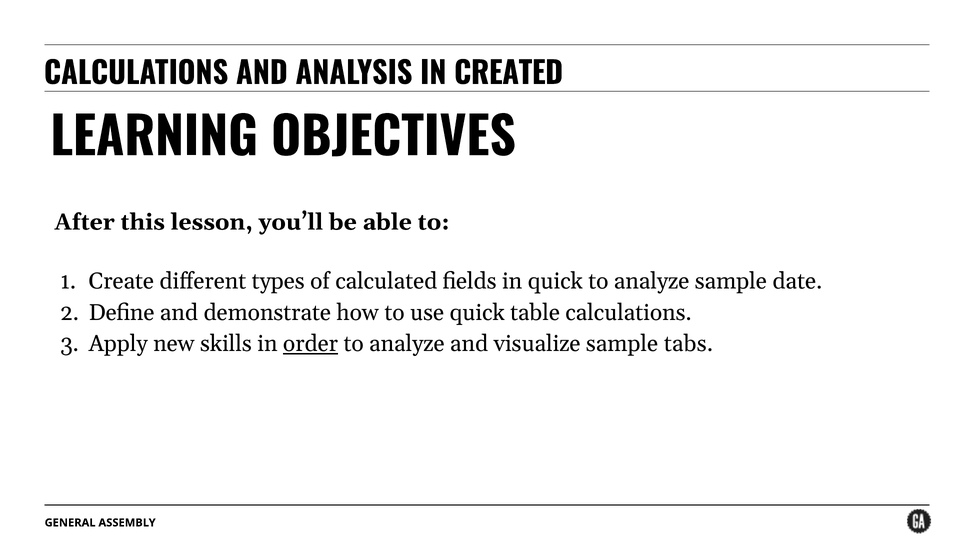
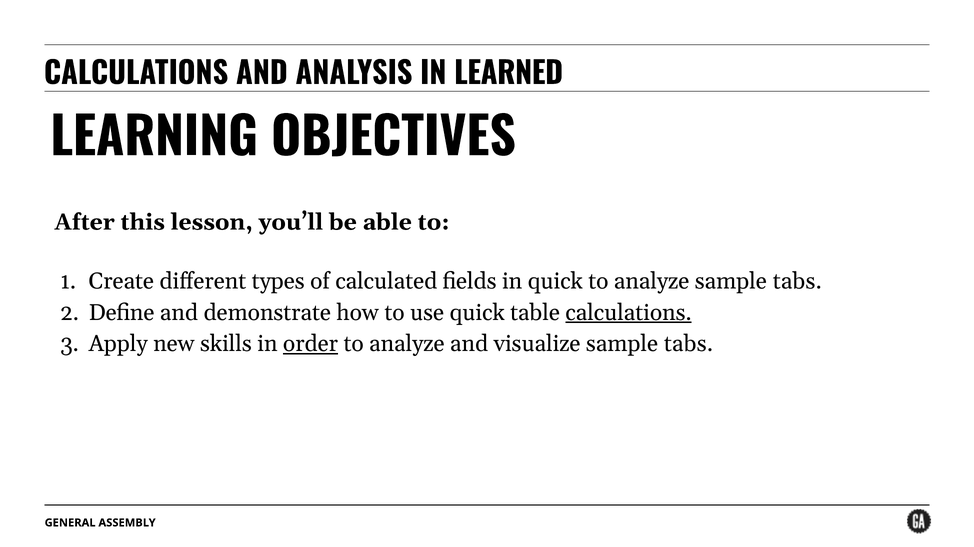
CREATED: CREATED -> LEARNED
analyze sample date: date -> tabs
calculations at (629, 312) underline: none -> present
